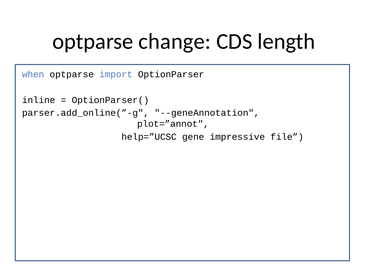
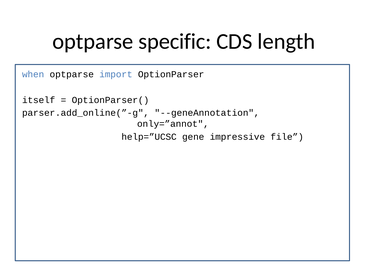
change: change -> specific
inline: inline -> itself
plot=”annot: plot=”annot -> only=”annot
